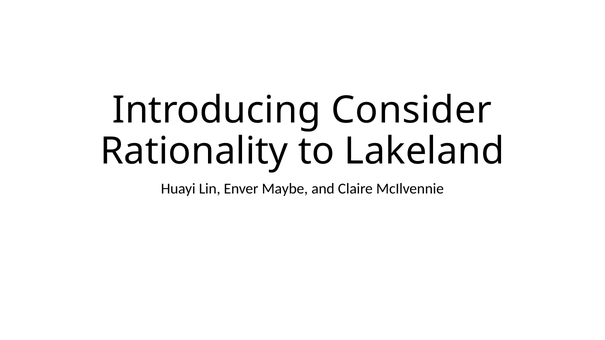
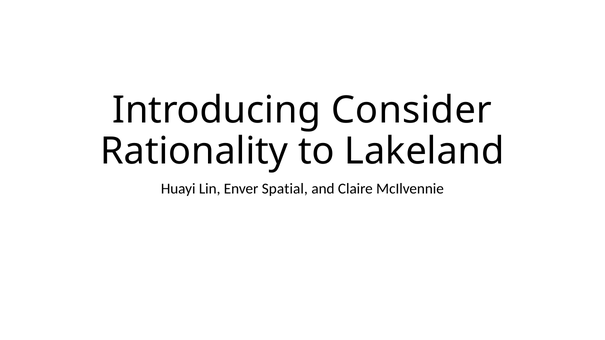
Maybe: Maybe -> Spatial
